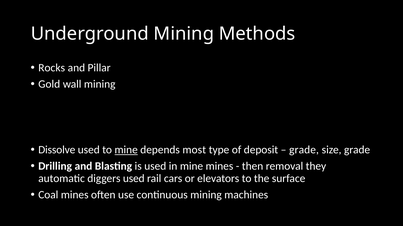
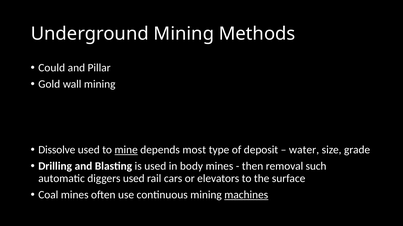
Rocks: Rocks -> Could
grade at (304, 150): grade -> water
in mine: mine -> body
they: they -> such
machines underline: none -> present
